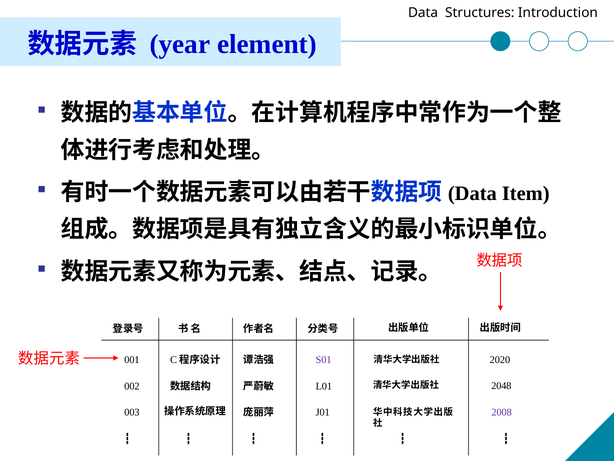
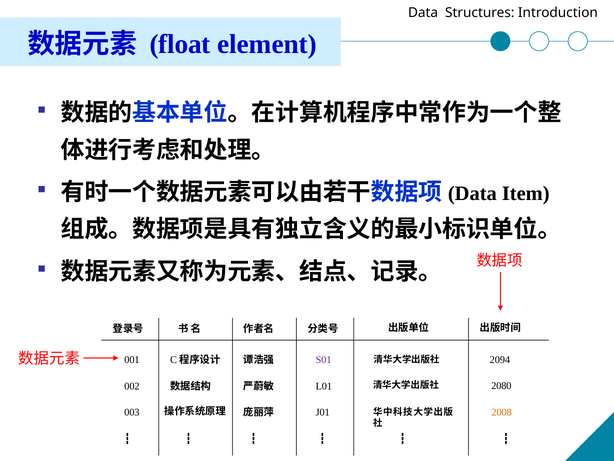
year: year -> float
2020: 2020 -> 2094
2048: 2048 -> 2080
2008 colour: purple -> orange
